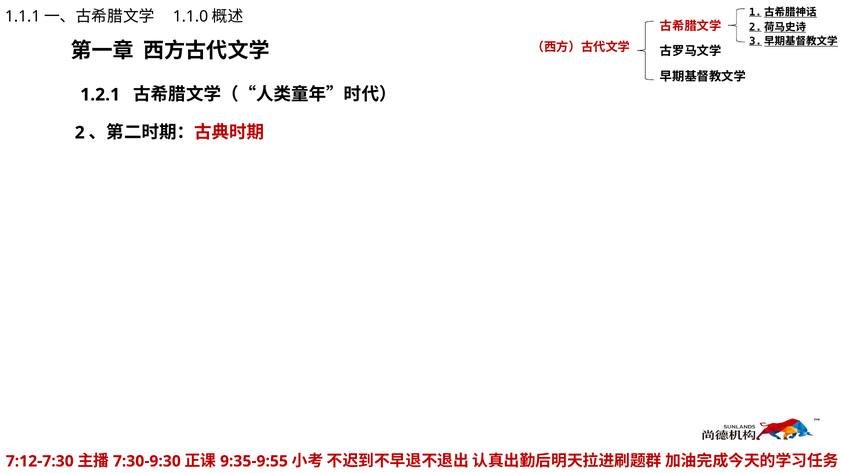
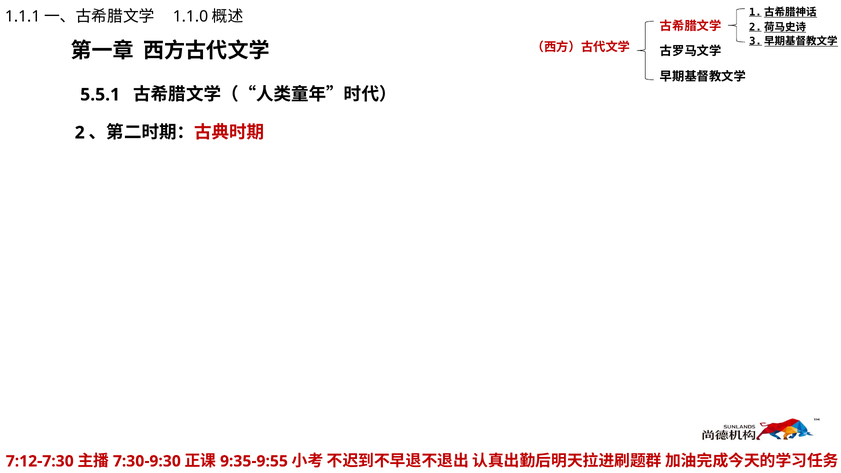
1.2.1: 1.2.1 -> 5.5.1
